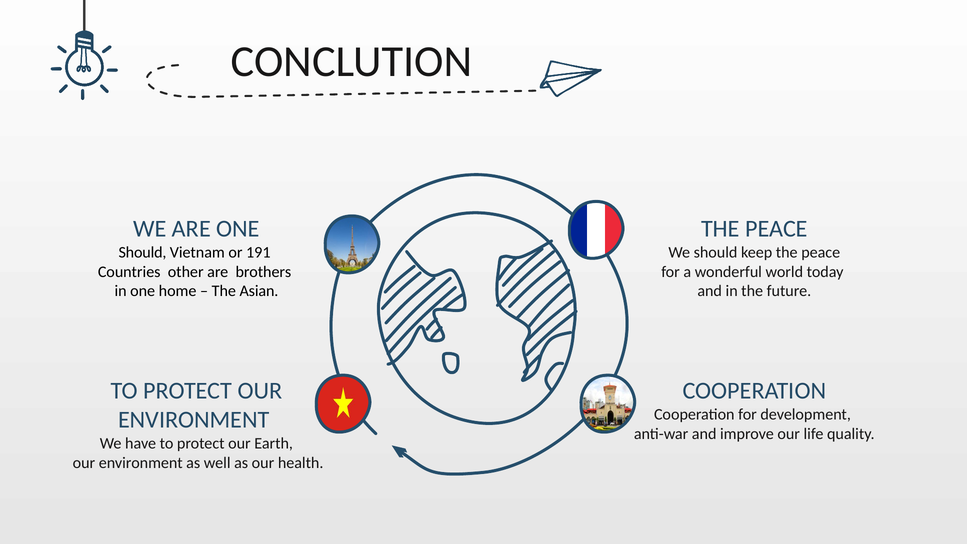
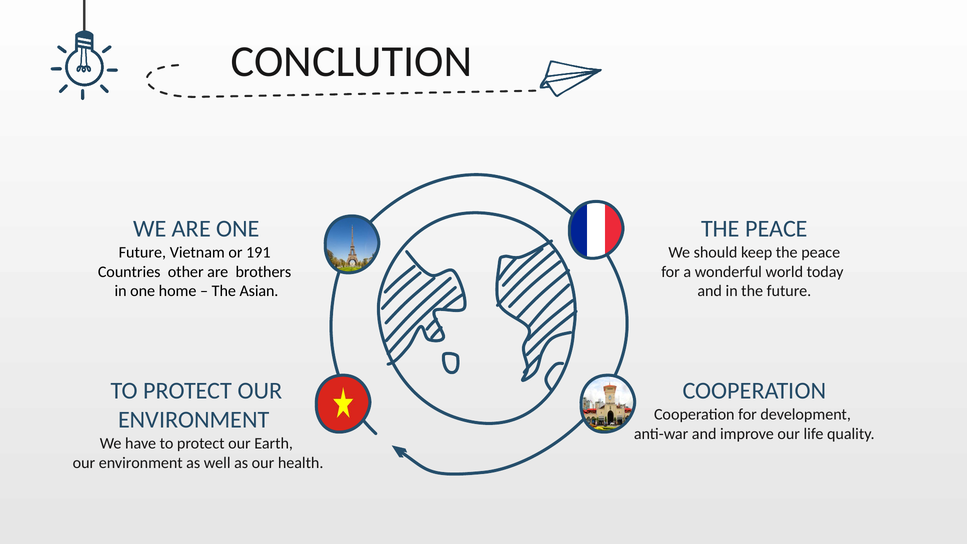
Should at (142, 252): Should -> Future
